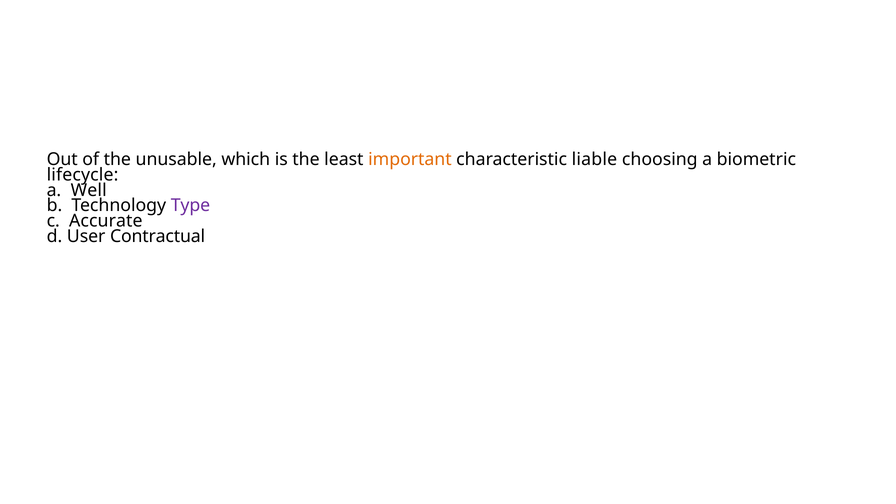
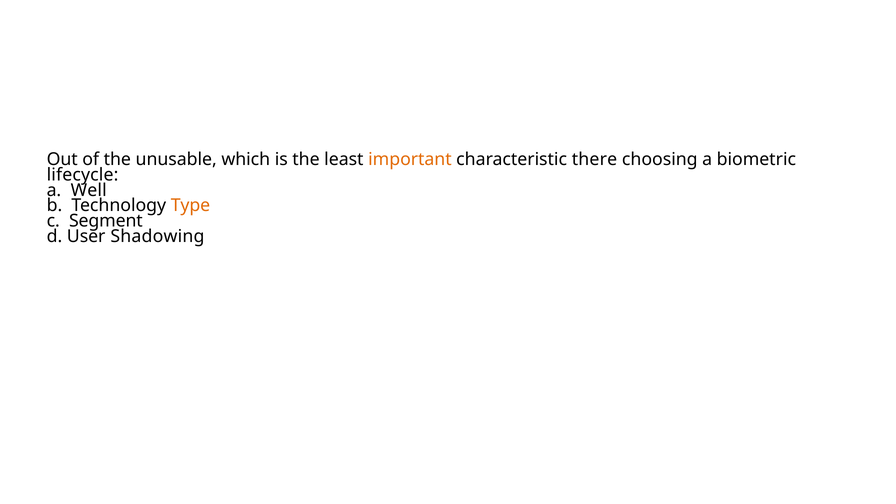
liable: liable -> there
Type colour: purple -> orange
Accurate: Accurate -> Segment
Contractual: Contractual -> Shadowing
